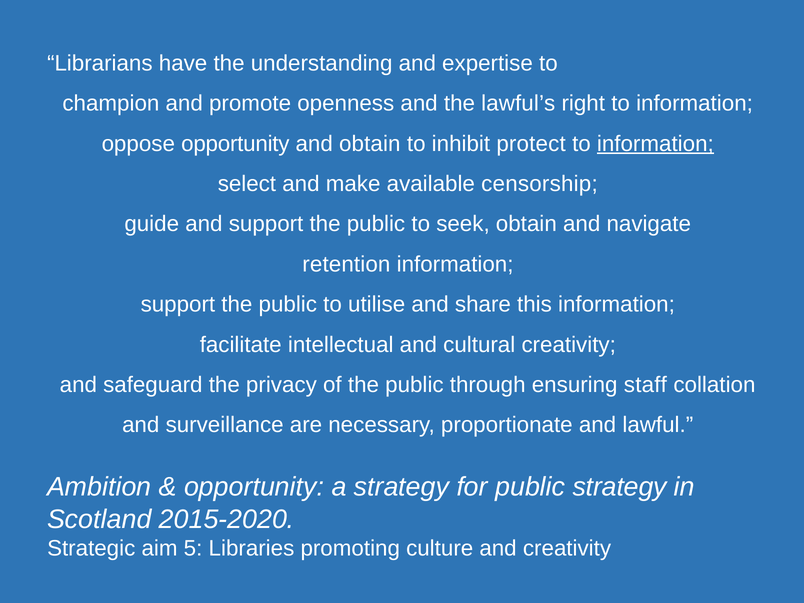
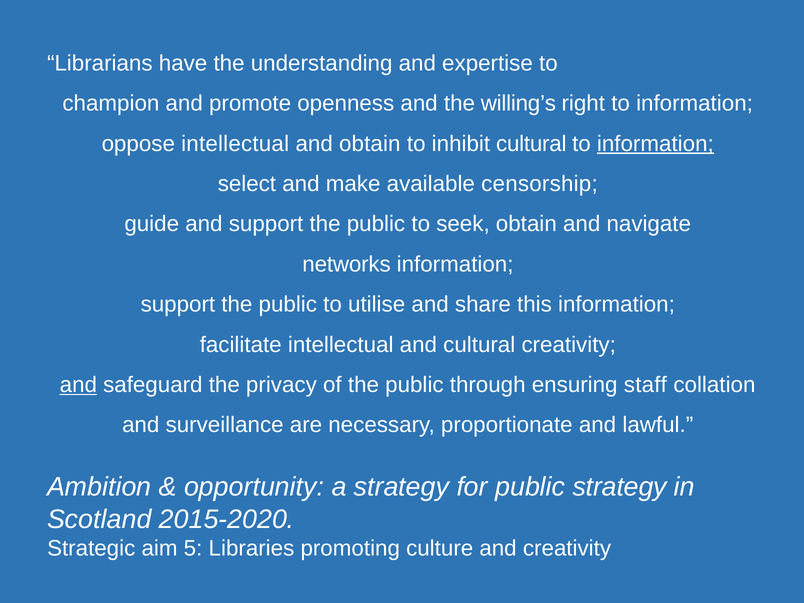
lawful’s: lawful’s -> willing’s
oppose opportunity: opportunity -> intellectual
inhibit protect: protect -> cultural
retention: retention -> networks
and at (78, 385) underline: none -> present
